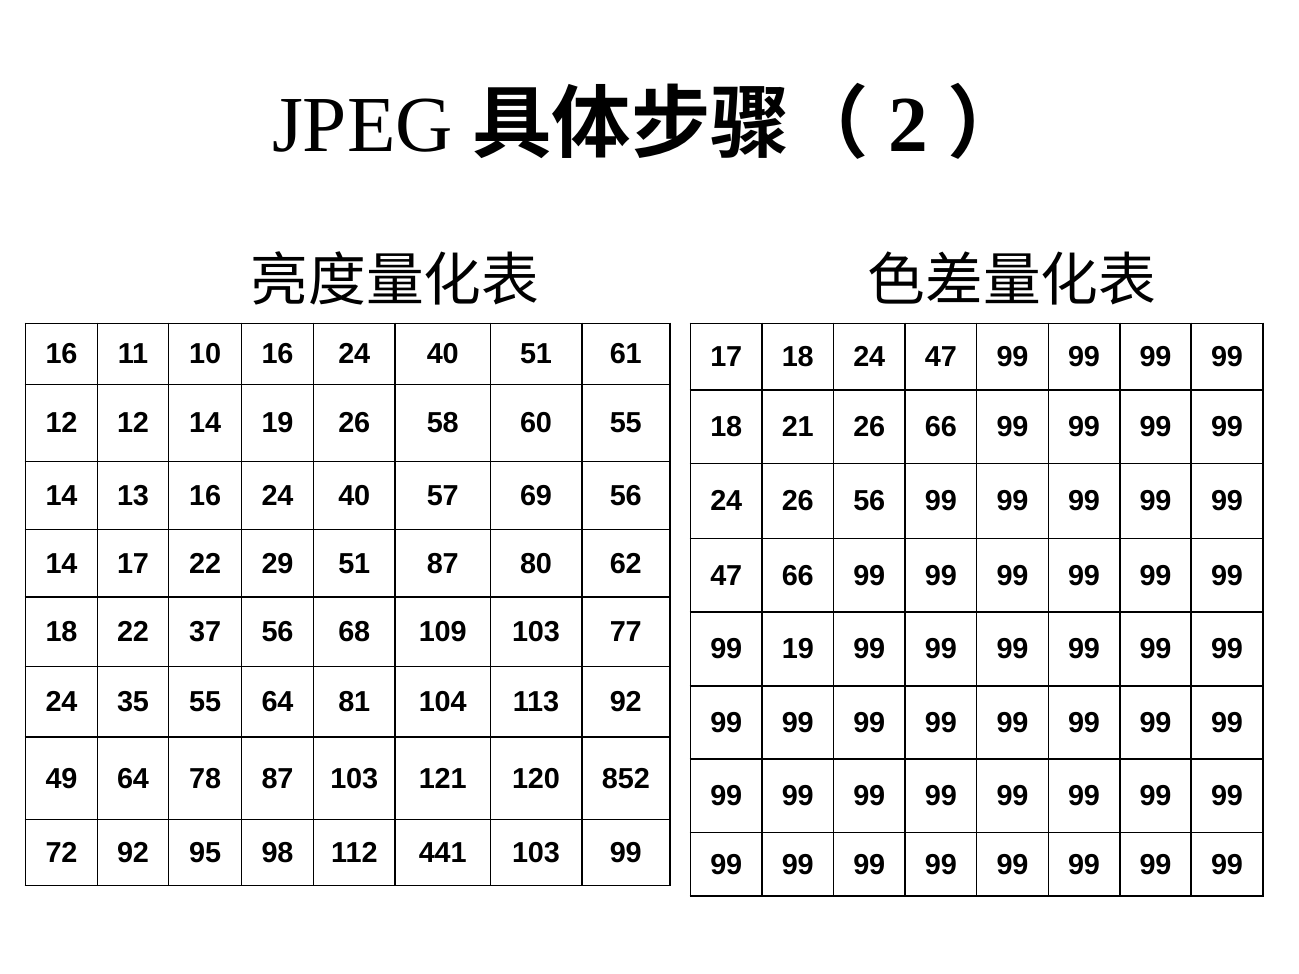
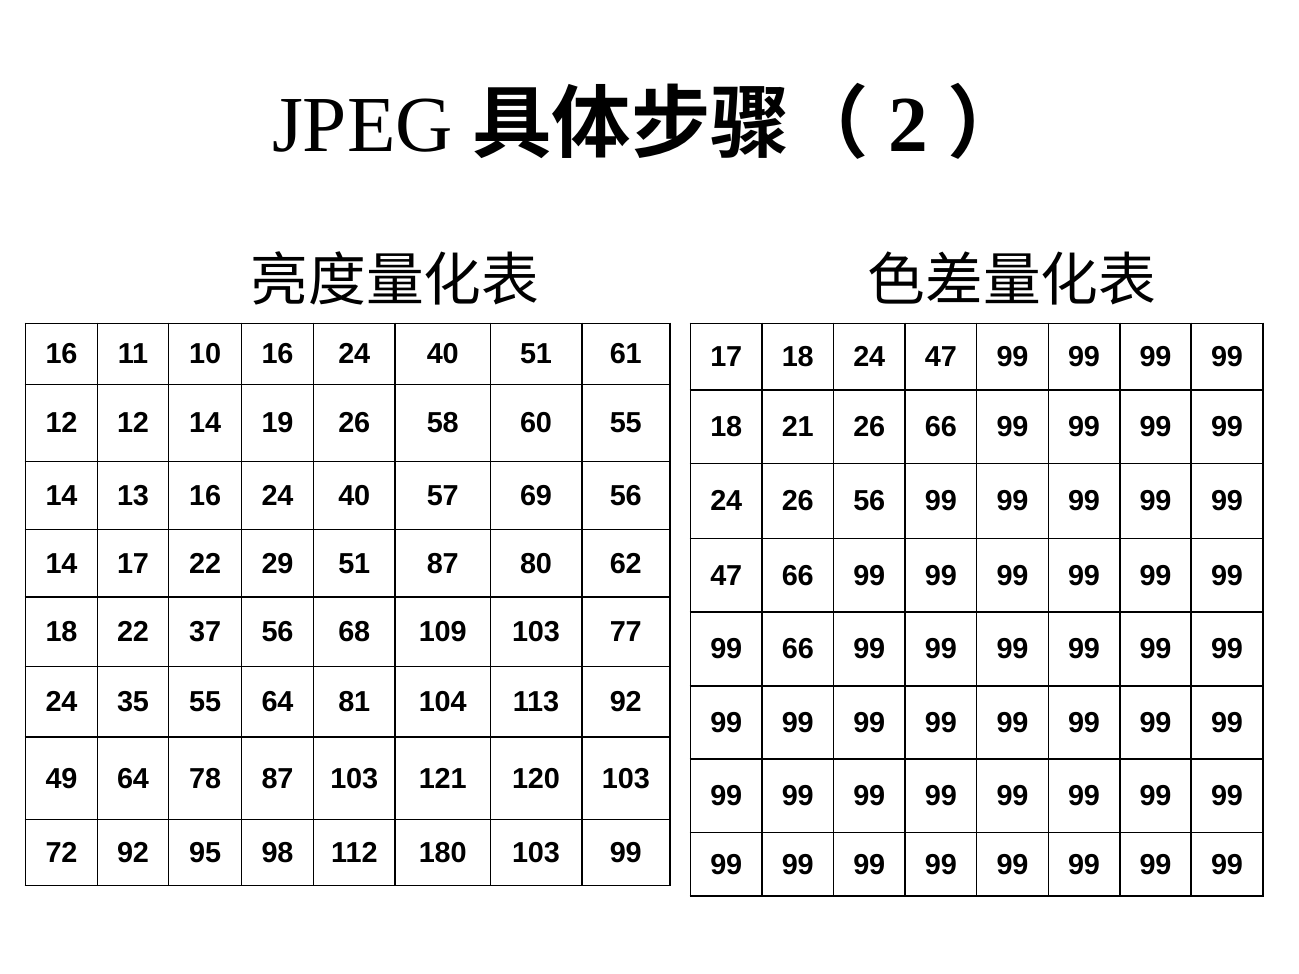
99 19: 19 -> 66
120 852: 852 -> 103
441: 441 -> 180
